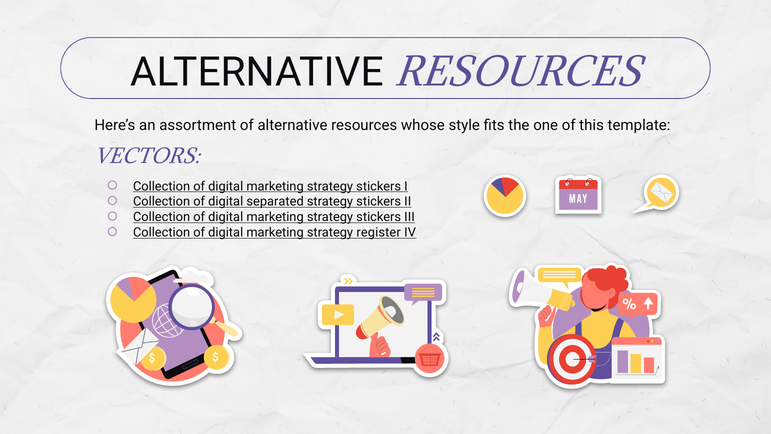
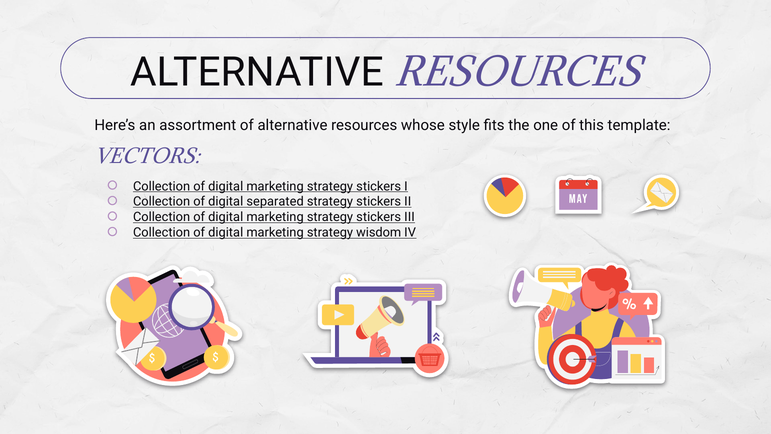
register: register -> wisdom
